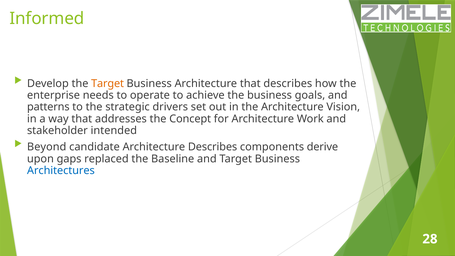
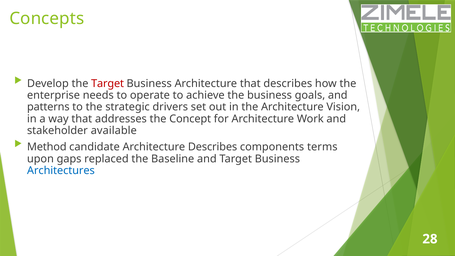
Informed: Informed -> Concepts
Target at (108, 84) colour: orange -> red
intended: intended -> available
Beyond: Beyond -> Method
derive: derive -> terms
